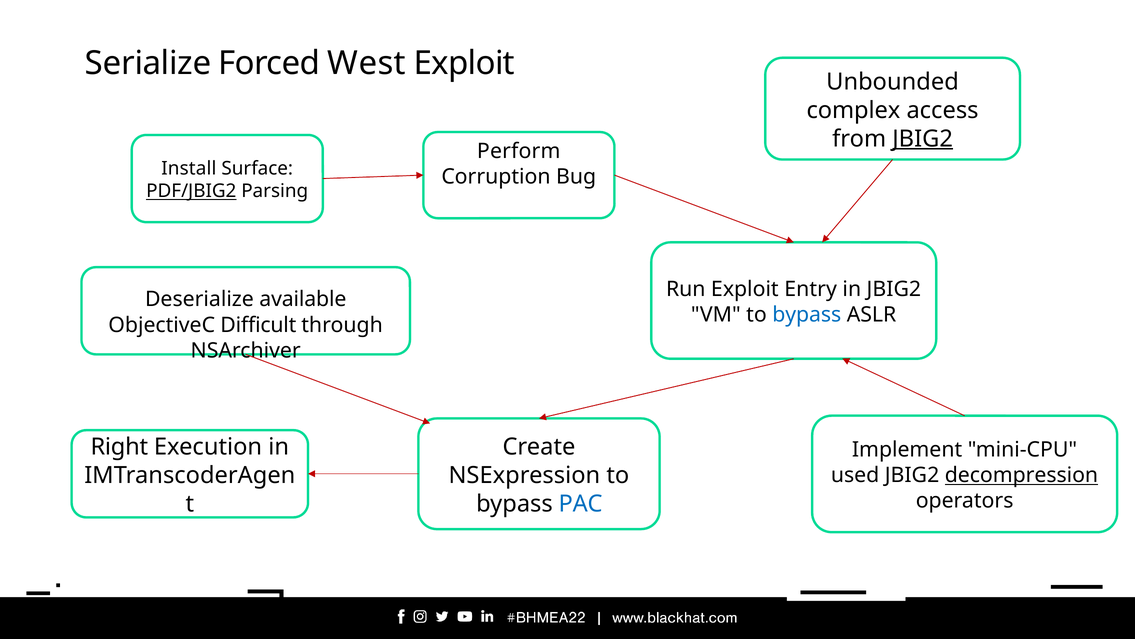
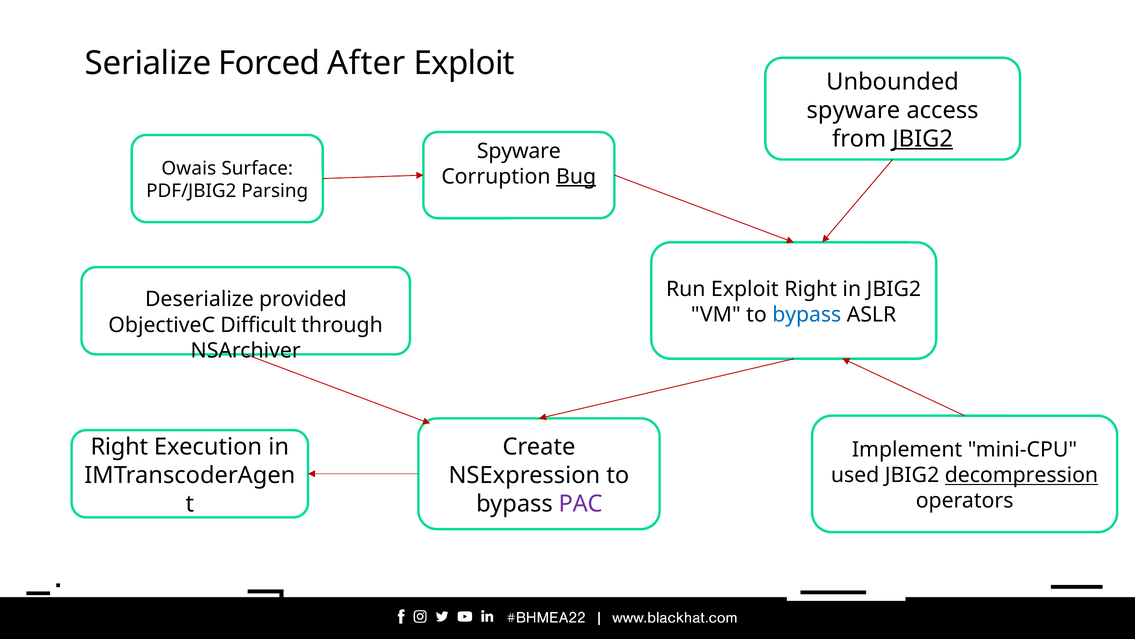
West: West -> After
complex at (853, 110): complex -> spyware
Perform at (519, 151): Perform -> Spyware
Install: Install -> Owais
Bug underline: none -> present
PDF/JBIG2 underline: present -> none
Exploit Entry: Entry -> Right
available: available -> provided
PAC colour: blue -> purple
